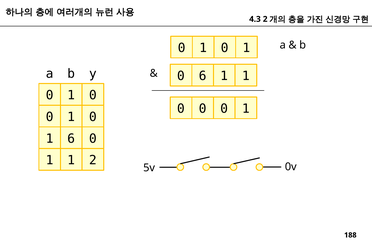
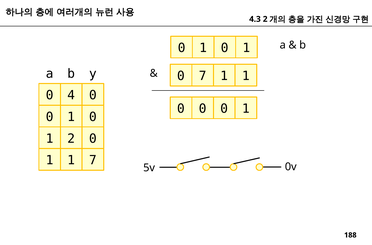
0 6: 6 -> 7
1 at (71, 95): 1 -> 4
1 6: 6 -> 2
1 2: 2 -> 7
